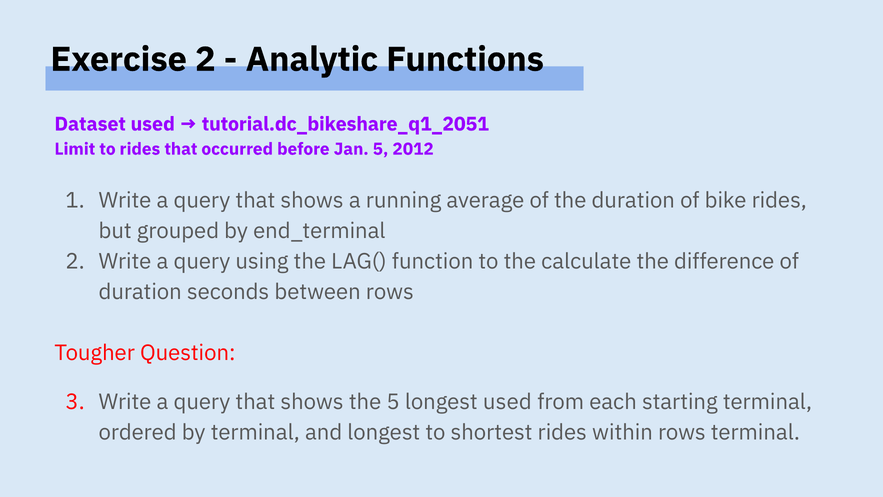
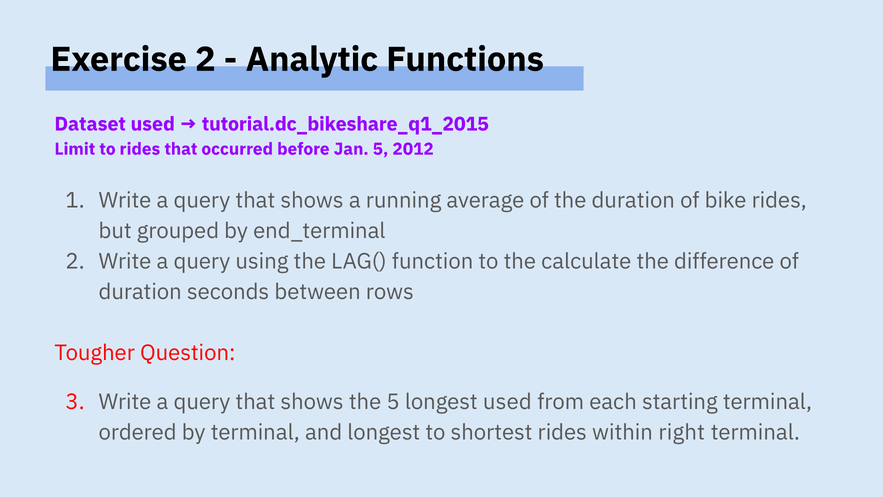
tutorial.dc_bikeshare_q1_2051: tutorial.dc_bikeshare_q1_2051 -> tutorial.dc_bikeshare_q1_2015
within rows: rows -> right
